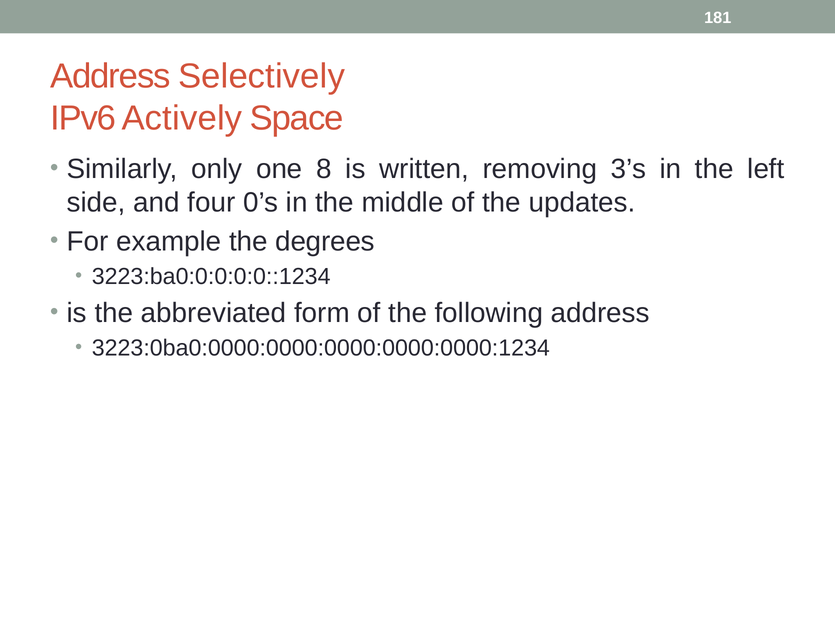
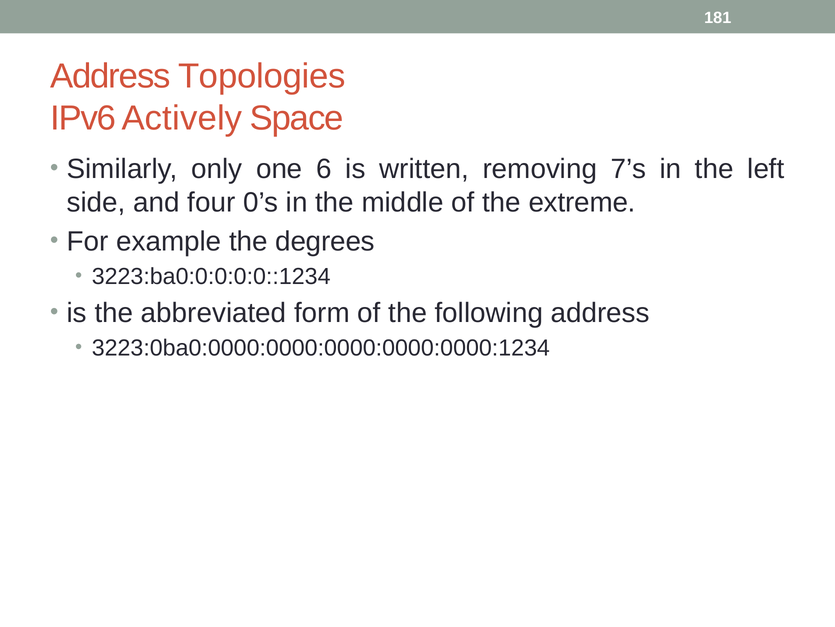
Selectively: Selectively -> Topologies
8: 8 -> 6
3’s: 3’s -> 7’s
updates: updates -> extreme
